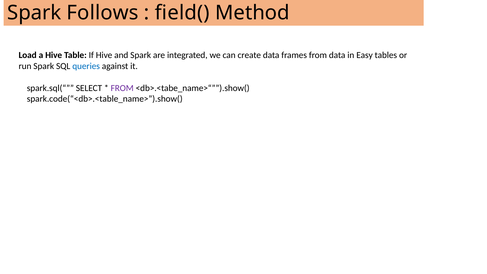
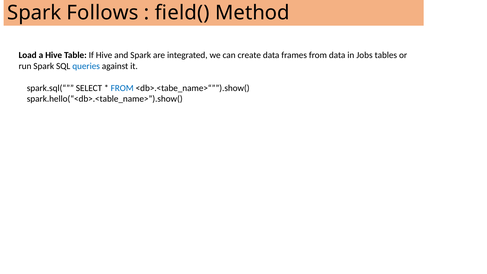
Easy: Easy -> Jobs
FROM at (122, 88) colour: purple -> blue
spark.code(“<db>.<table_name>”).show(: spark.code(“<db>.<table_name>”).show( -> spark.hello(“<db>.<table_name>”).show(
